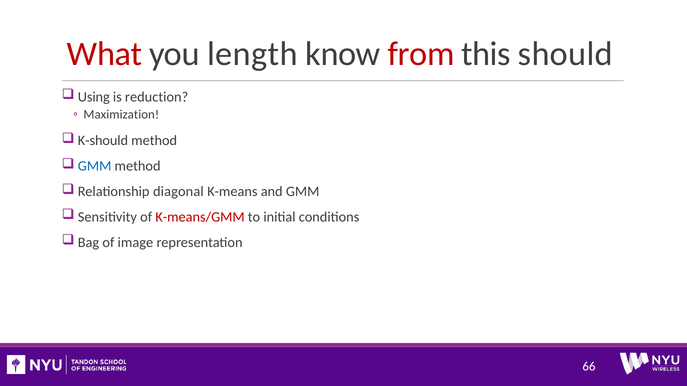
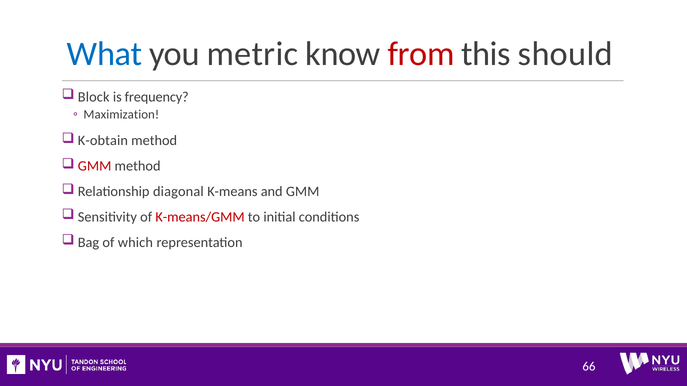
What colour: red -> blue
length: length -> metric
Using: Using -> Block
reduction: reduction -> frequency
K-should: K-should -> K-obtain
GMM at (95, 166) colour: blue -> red
image: image -> which
